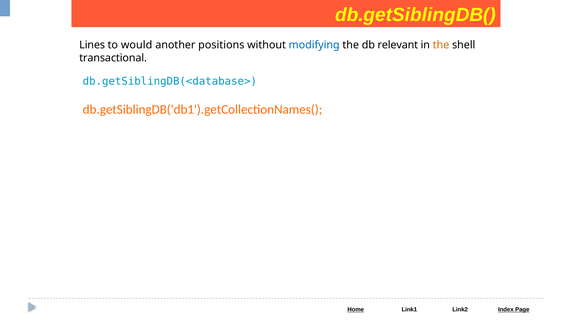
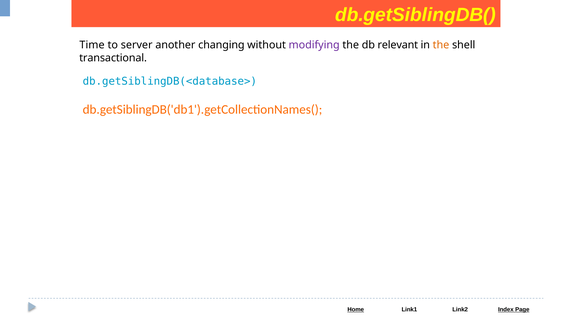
Lines: Lines -> Time
would: would -> server
positions: positions -> changing
modifying colour: blue -> purple
